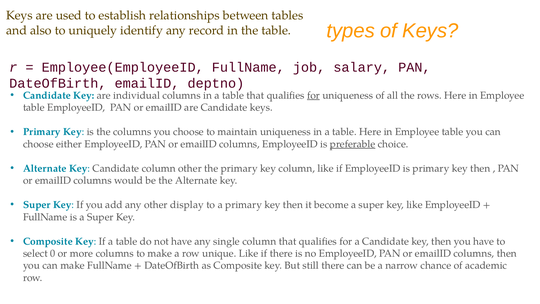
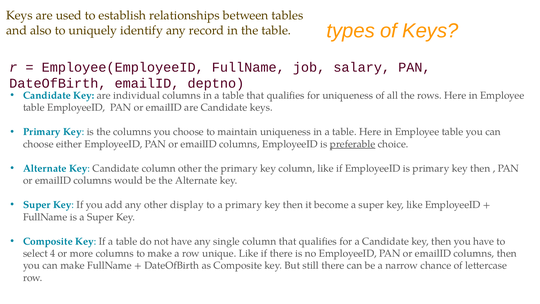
for at (314, 95) underline: present -> none
0: 0 -> 4
academic: academic -> lettercase
